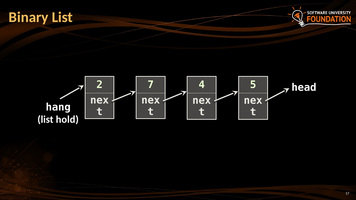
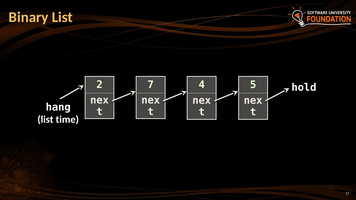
head: head -> hold
hold: hold -> time
